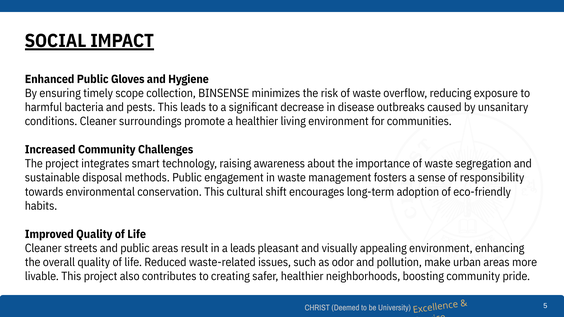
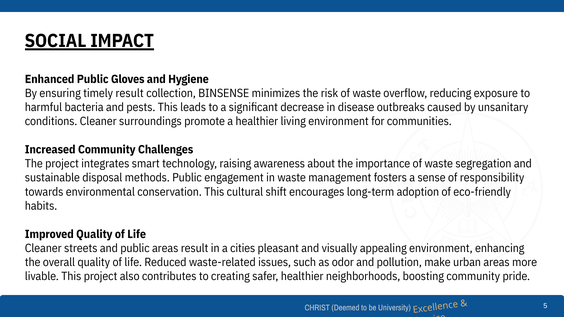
timely scope: scope -> result
a leads: leads -> cities
